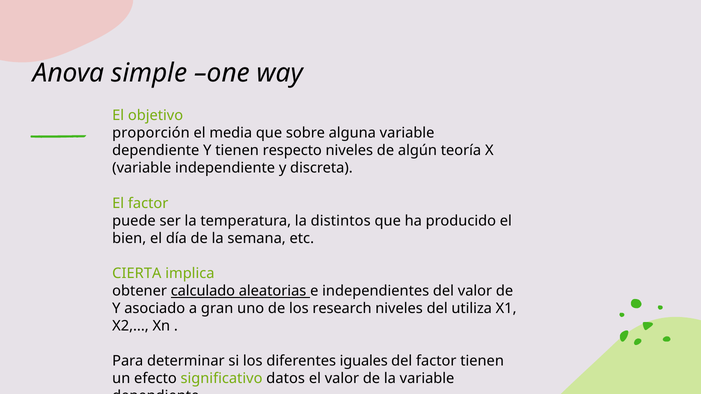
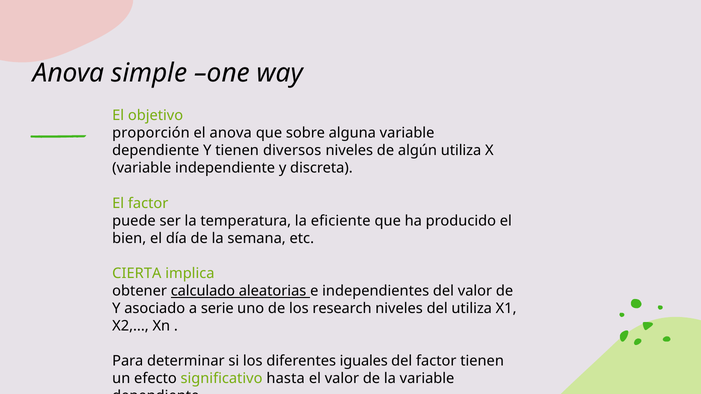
el media: media -> anova
respecto: respecto -> diversos
algún teoría: teoría -> utiliza
distintos: distintos -> eficiente
gran: gran -> serie
datos: datos -> hasta
